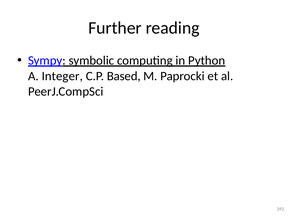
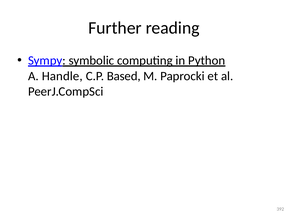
Integer: Integer -> Handle
